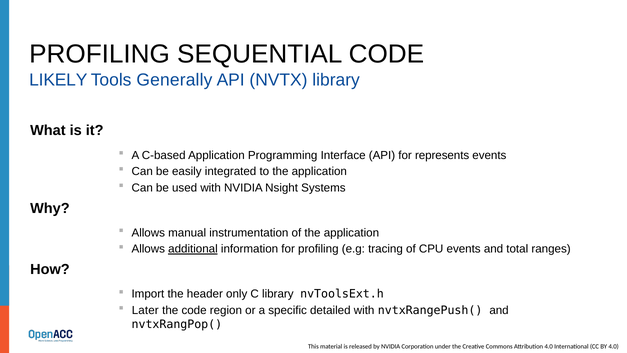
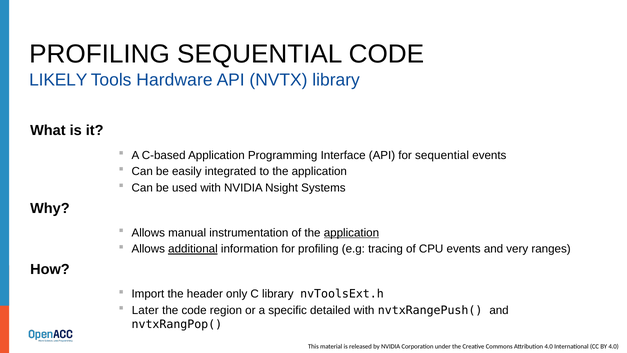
Generally: Generally -> Hardware
for represents: represents -> sequential
application at (351, 233) underline: none -> present
total: total -> very
